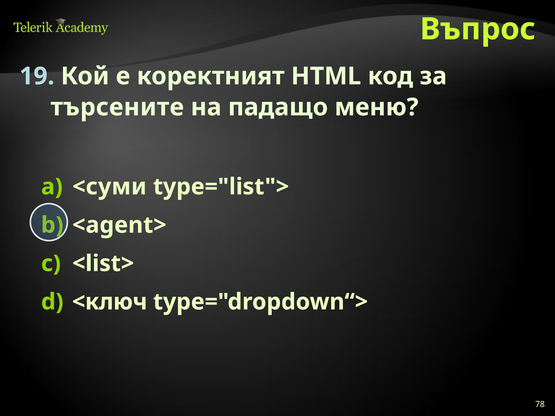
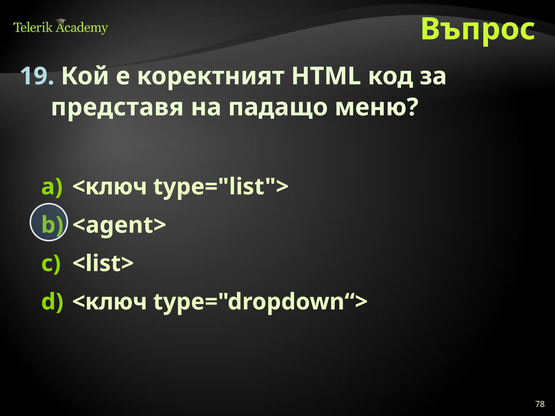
търсените: търсените -> представя
<суми at (109, 187): <суми -> <ключ
